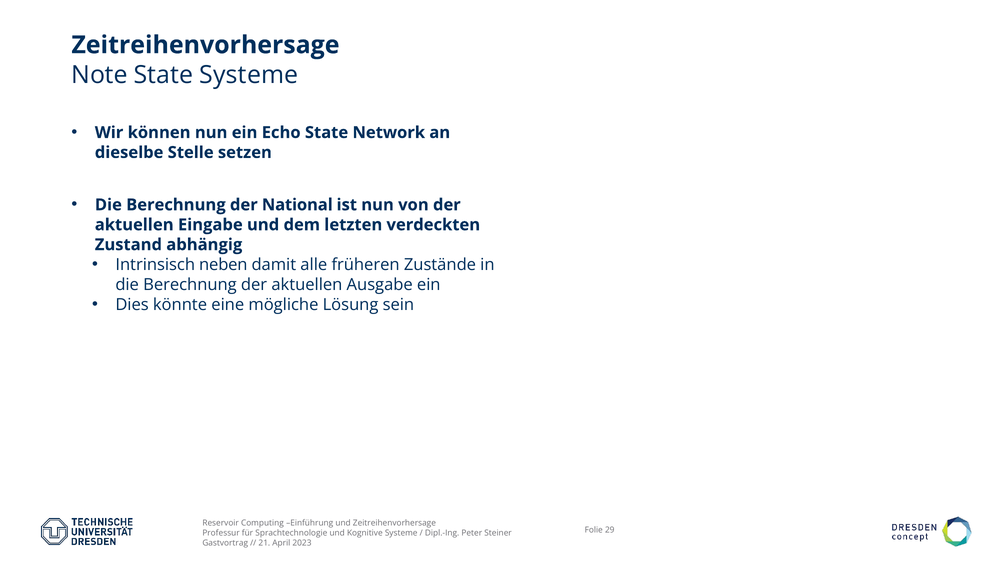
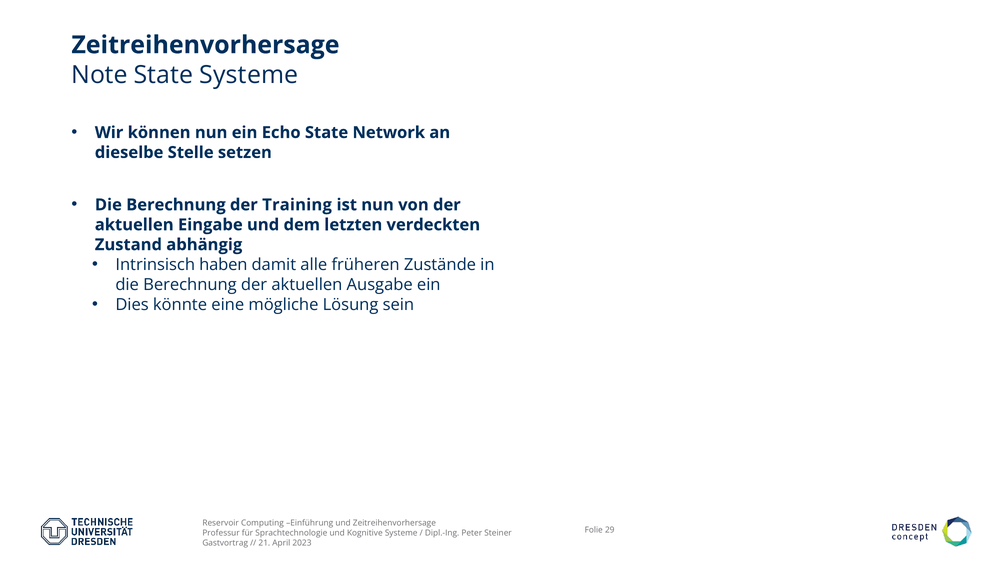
National: National -> Training
neben: neben -> haben
